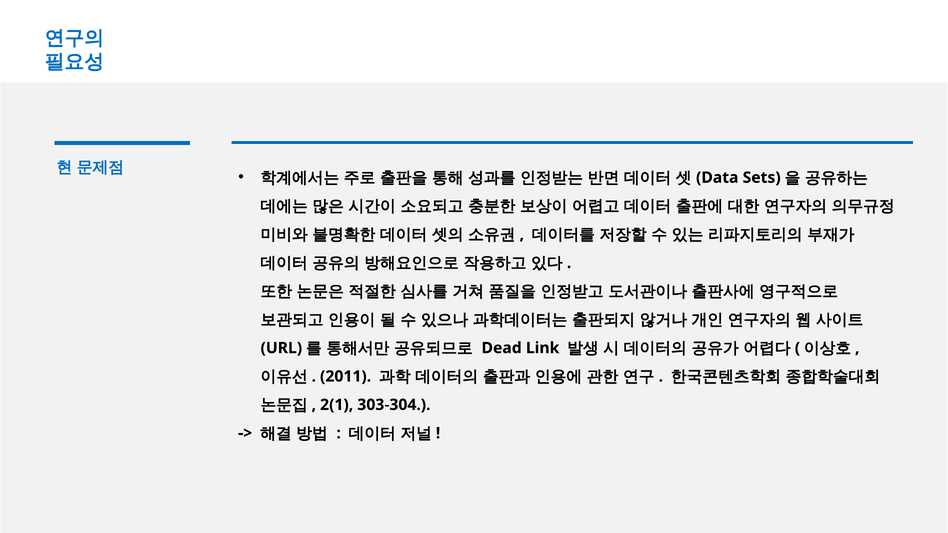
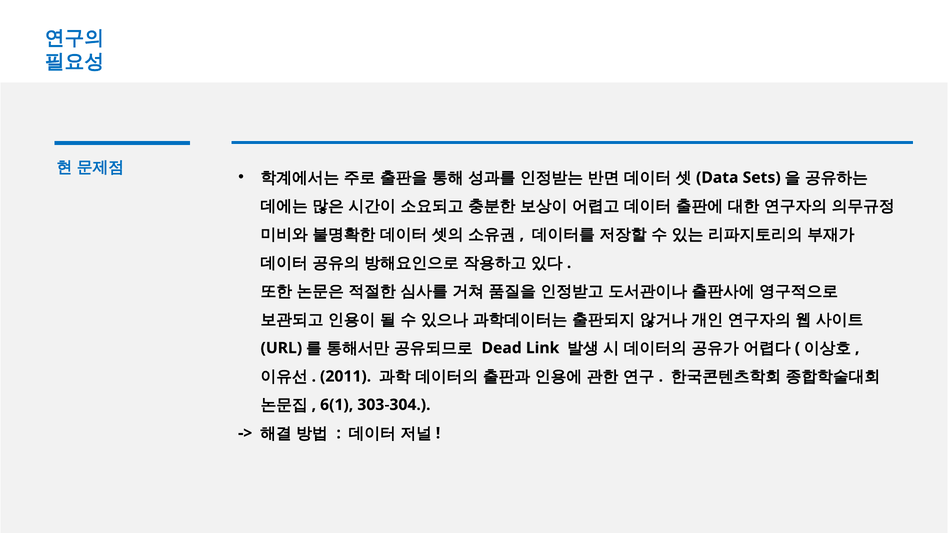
2(1: 2(1 -> 6(1
